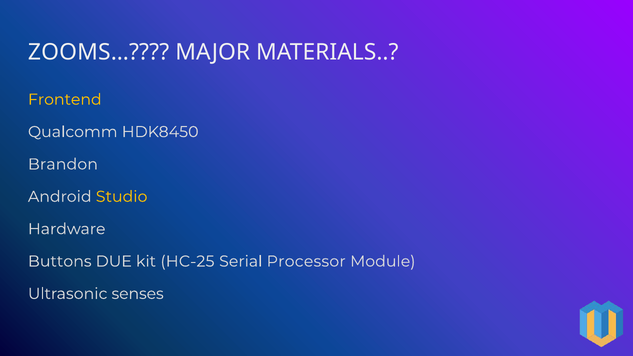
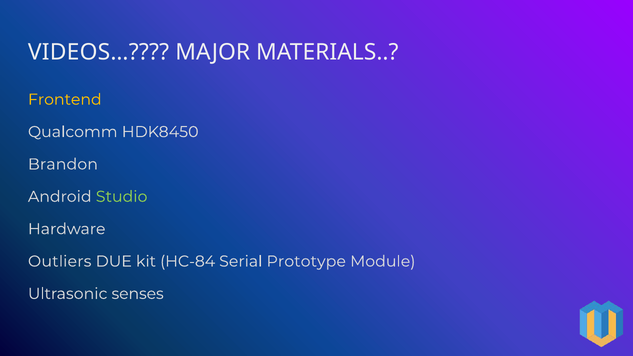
ZOOMS…: ZOOMS… -> VIDEOS…
Studio colour: yellow -> light green
Buttons: Buttons -> Outliers
HC-25: HC-25 -> HC-84
Processor: Processor -> Prototype
